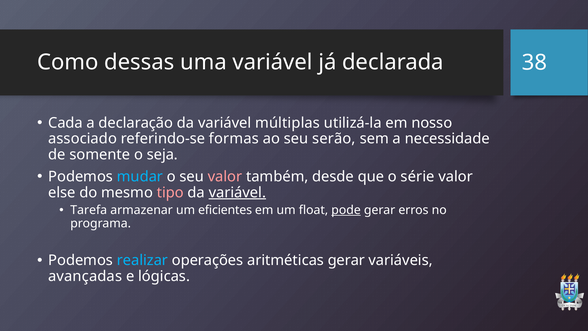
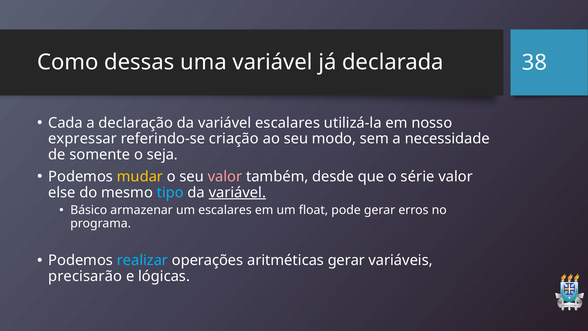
variável múltiplas: múltiplas -> escalares
associado: associado -> expressar
formas: formas -> criação
serão: serão -> modo
mudar colour: light blue -> yellow
tipo colour: pink -> light blue
Tarefa: Tarefa -> Básico
um eficientes: eficientes -> escalares
pode underline: present -> none
avançadas: avançadas -> precisarão
